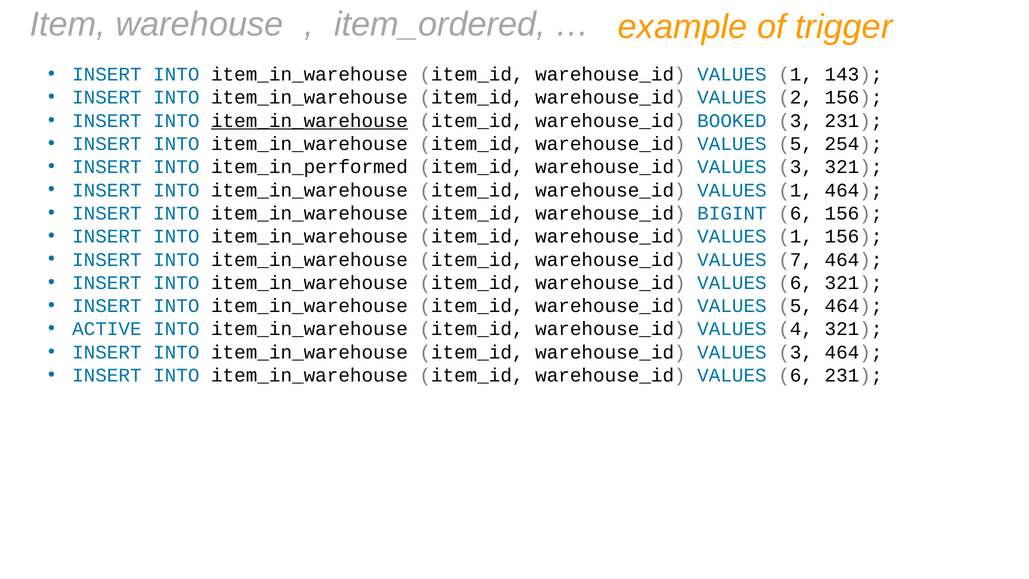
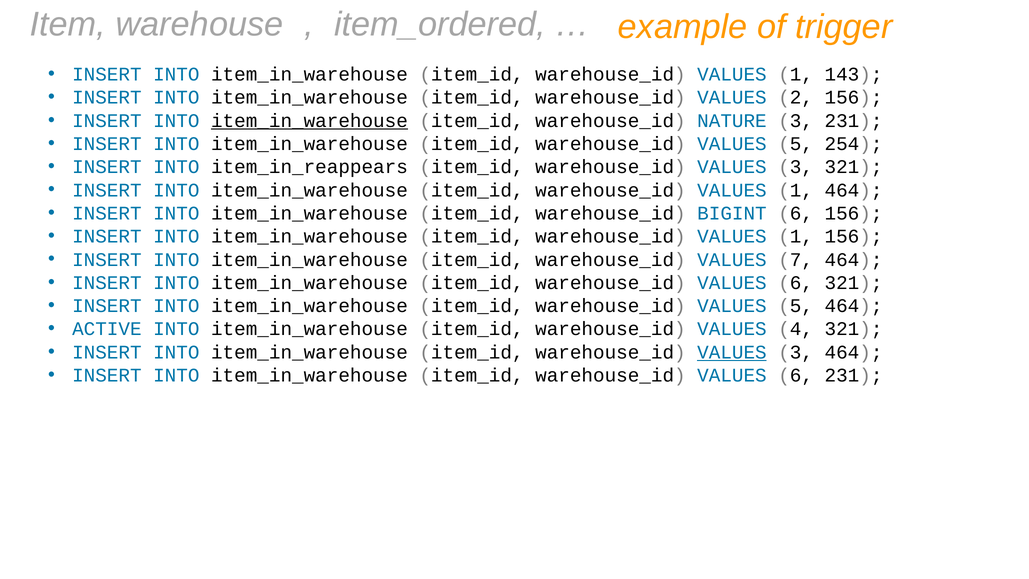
BOOKED: BOOKED -> NATURE
item_in_performed: item_in_performed -> item_in_reappears
VALUES at (732, 352) underline: none -> present
